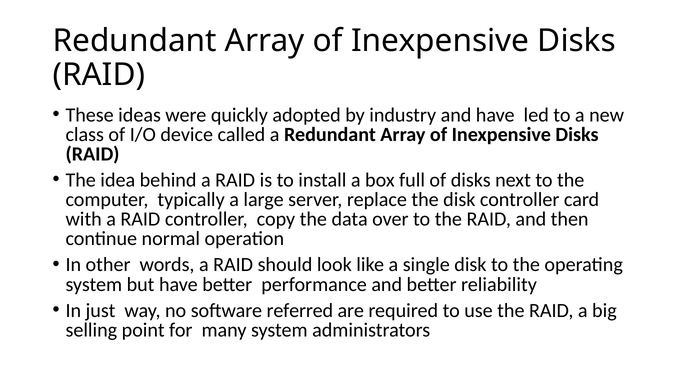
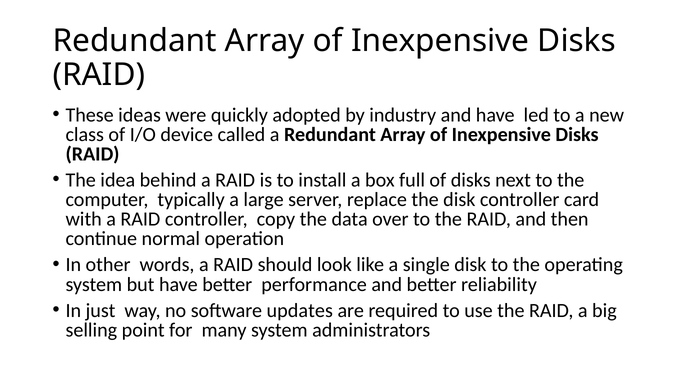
referred: referred -> updates
